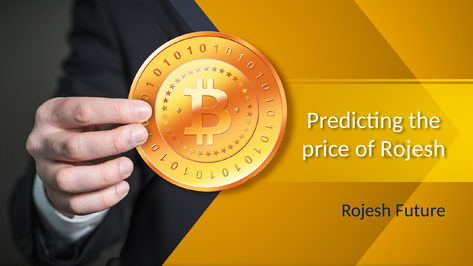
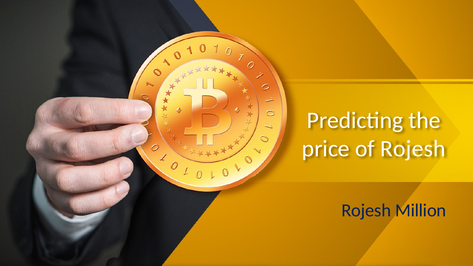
Future: Future -> Million
